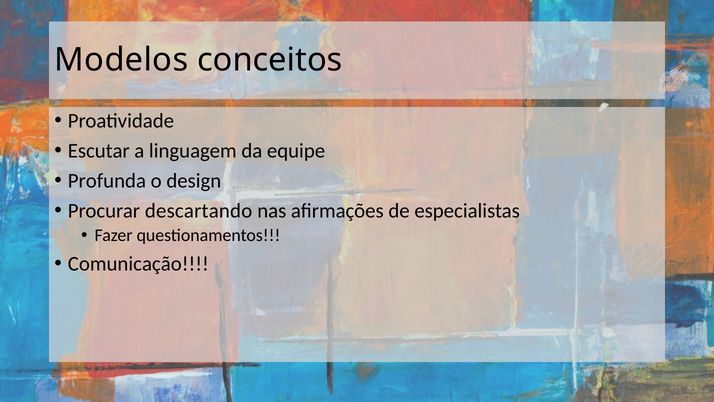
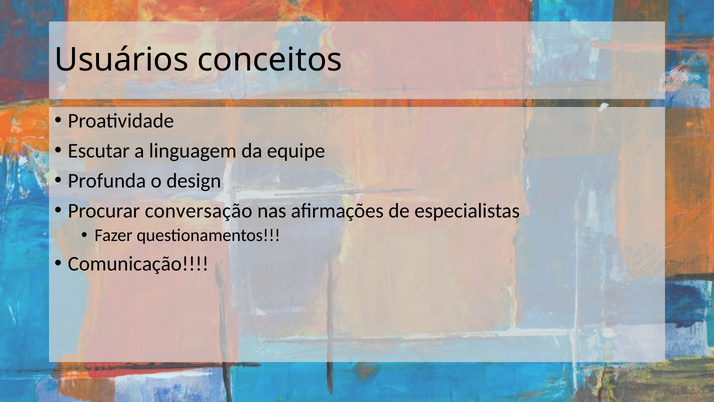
Modelos: Modelos -> Usuários
descartando: descartando -> conversação
